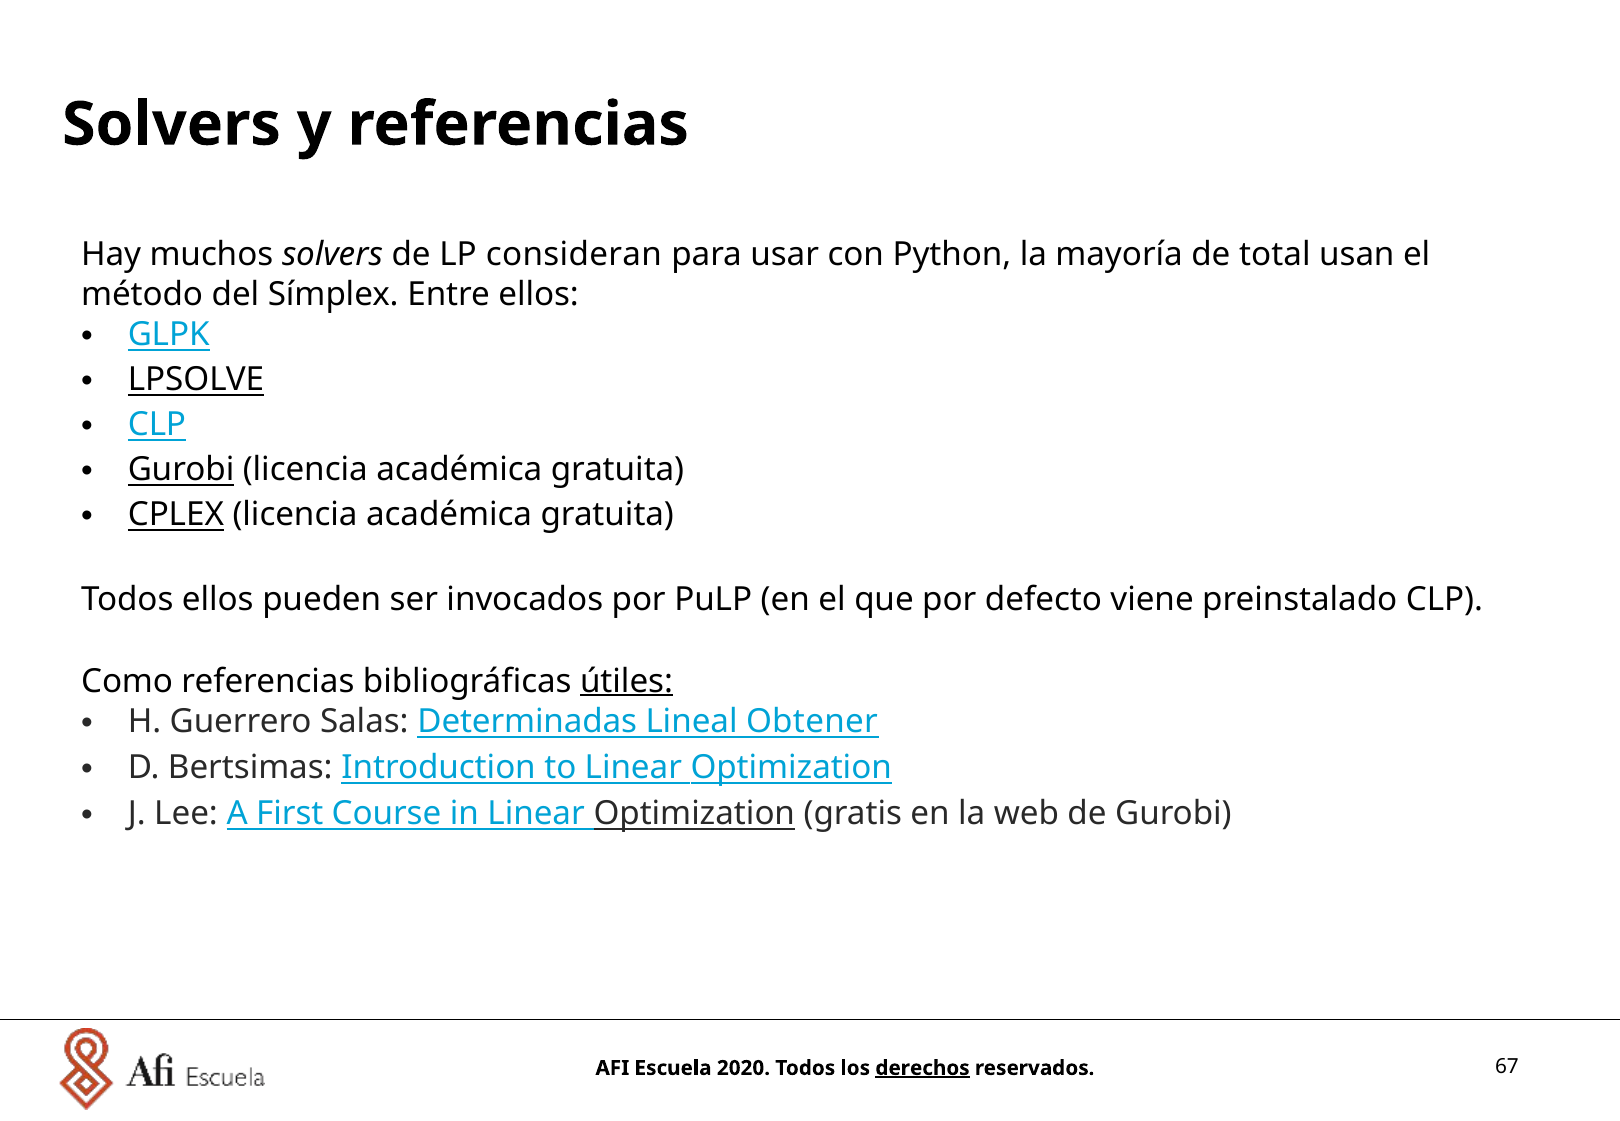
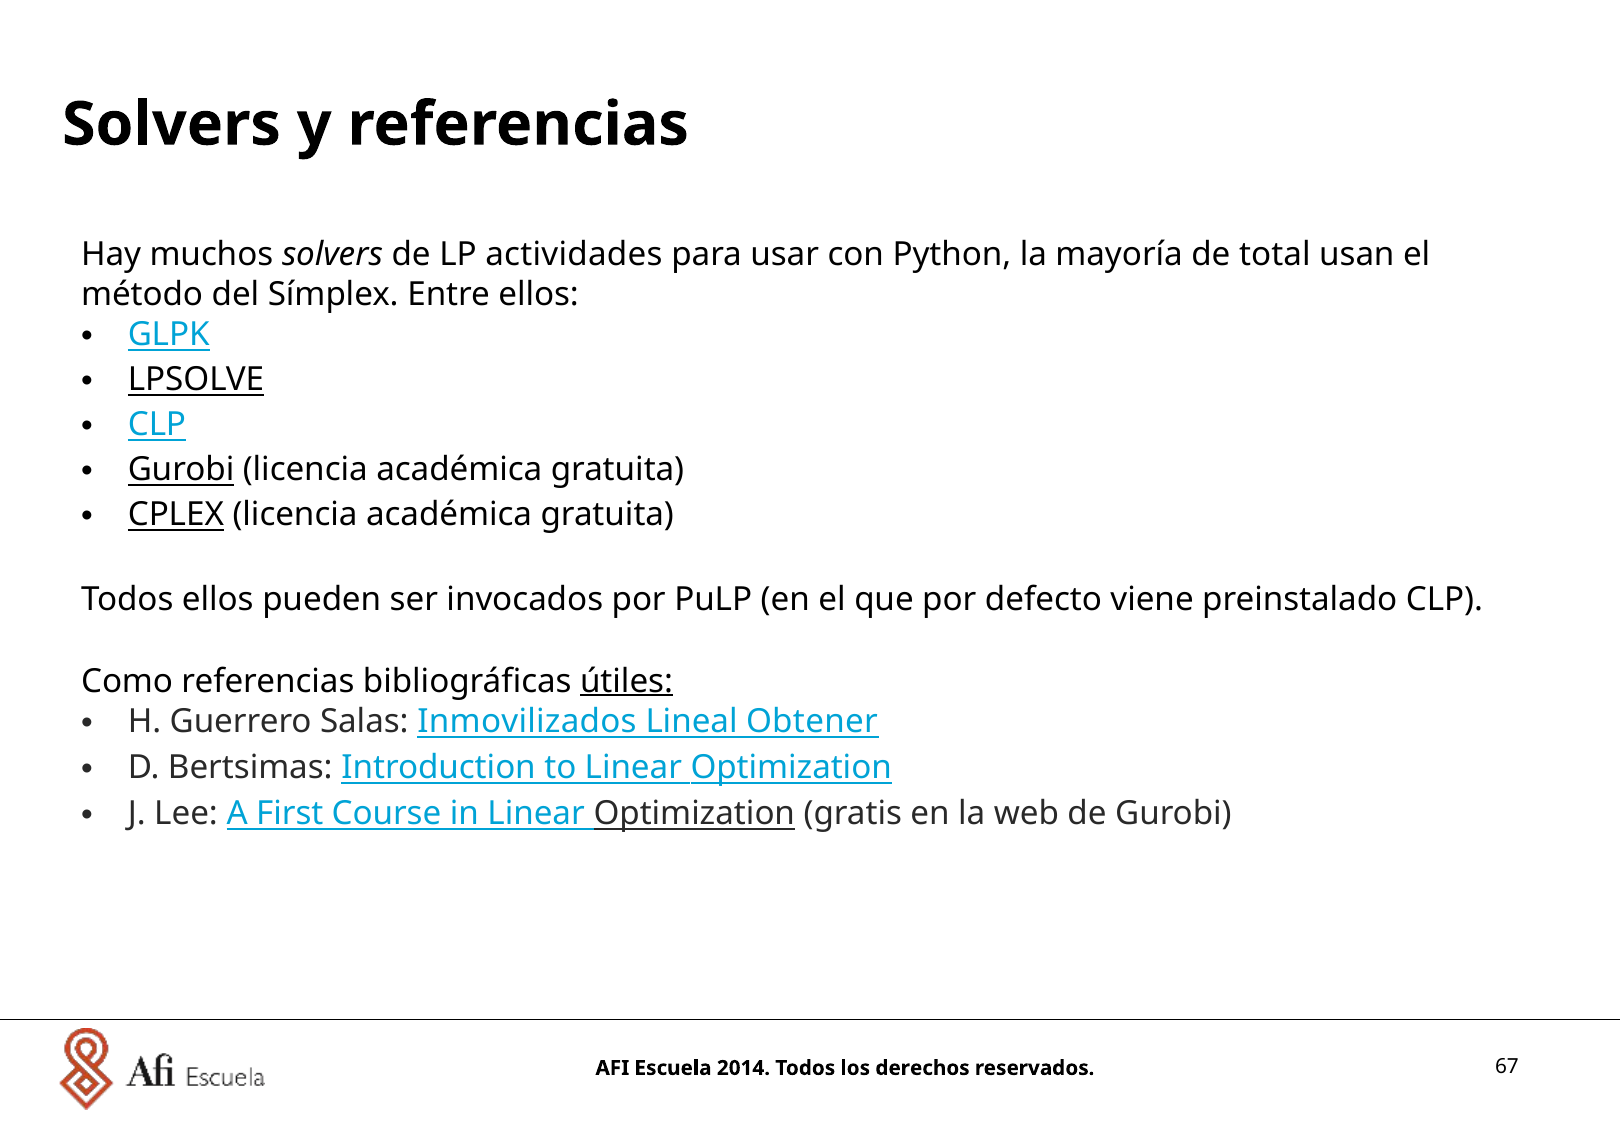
consideran: consideran -> actividades
Determinadas: Determinadas -> Inmovilizados
2020: 2020 -> 2014
derechos underline: present -> none
